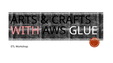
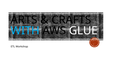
WITH colour: pink -> light blue
